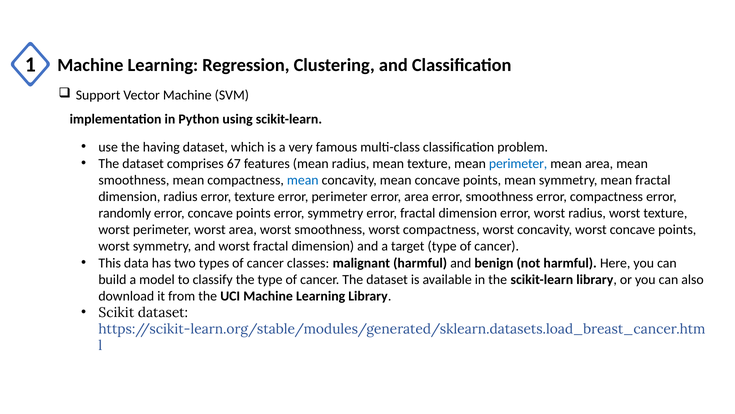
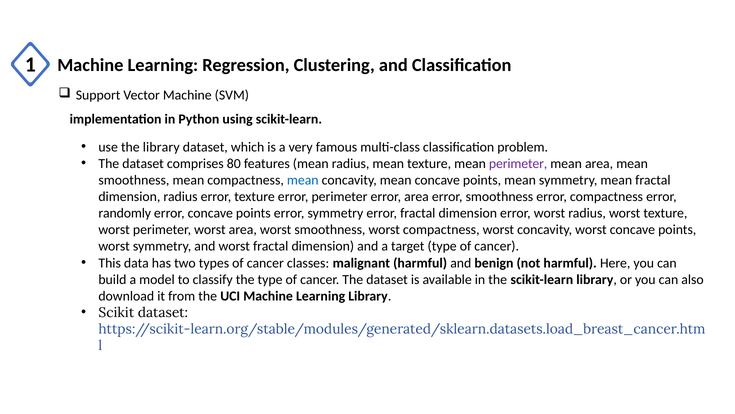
the having: having -> library
67: 67 -> 80
perimeter at (518, 163) colour: blue -> purple
